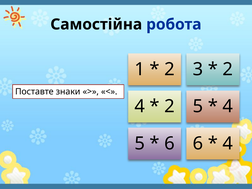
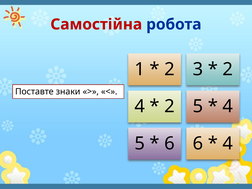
Самостійна colour: black -> red
